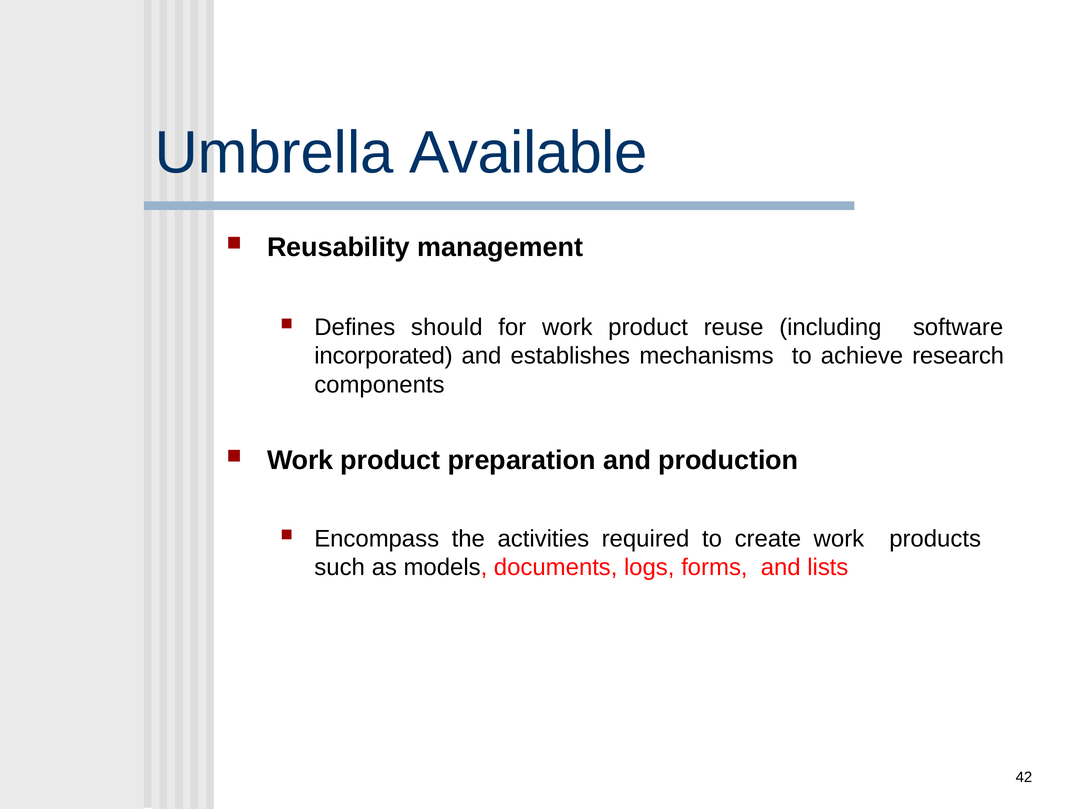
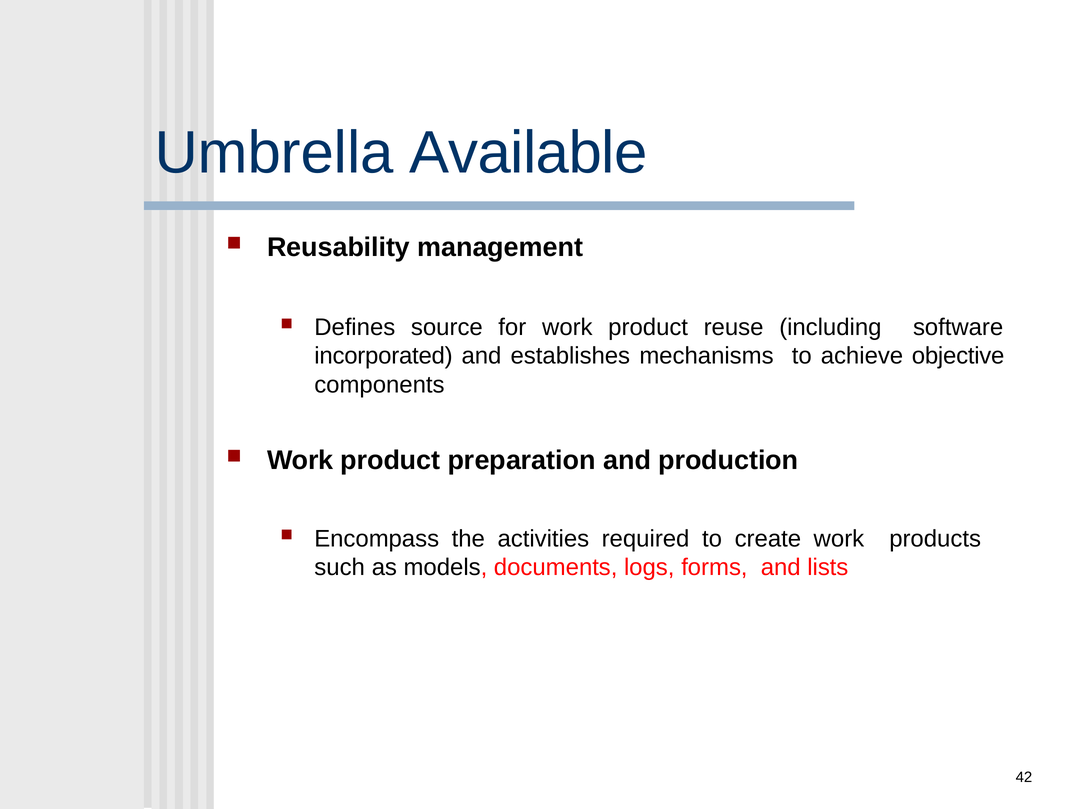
should: should -> source
research: research -> objective
